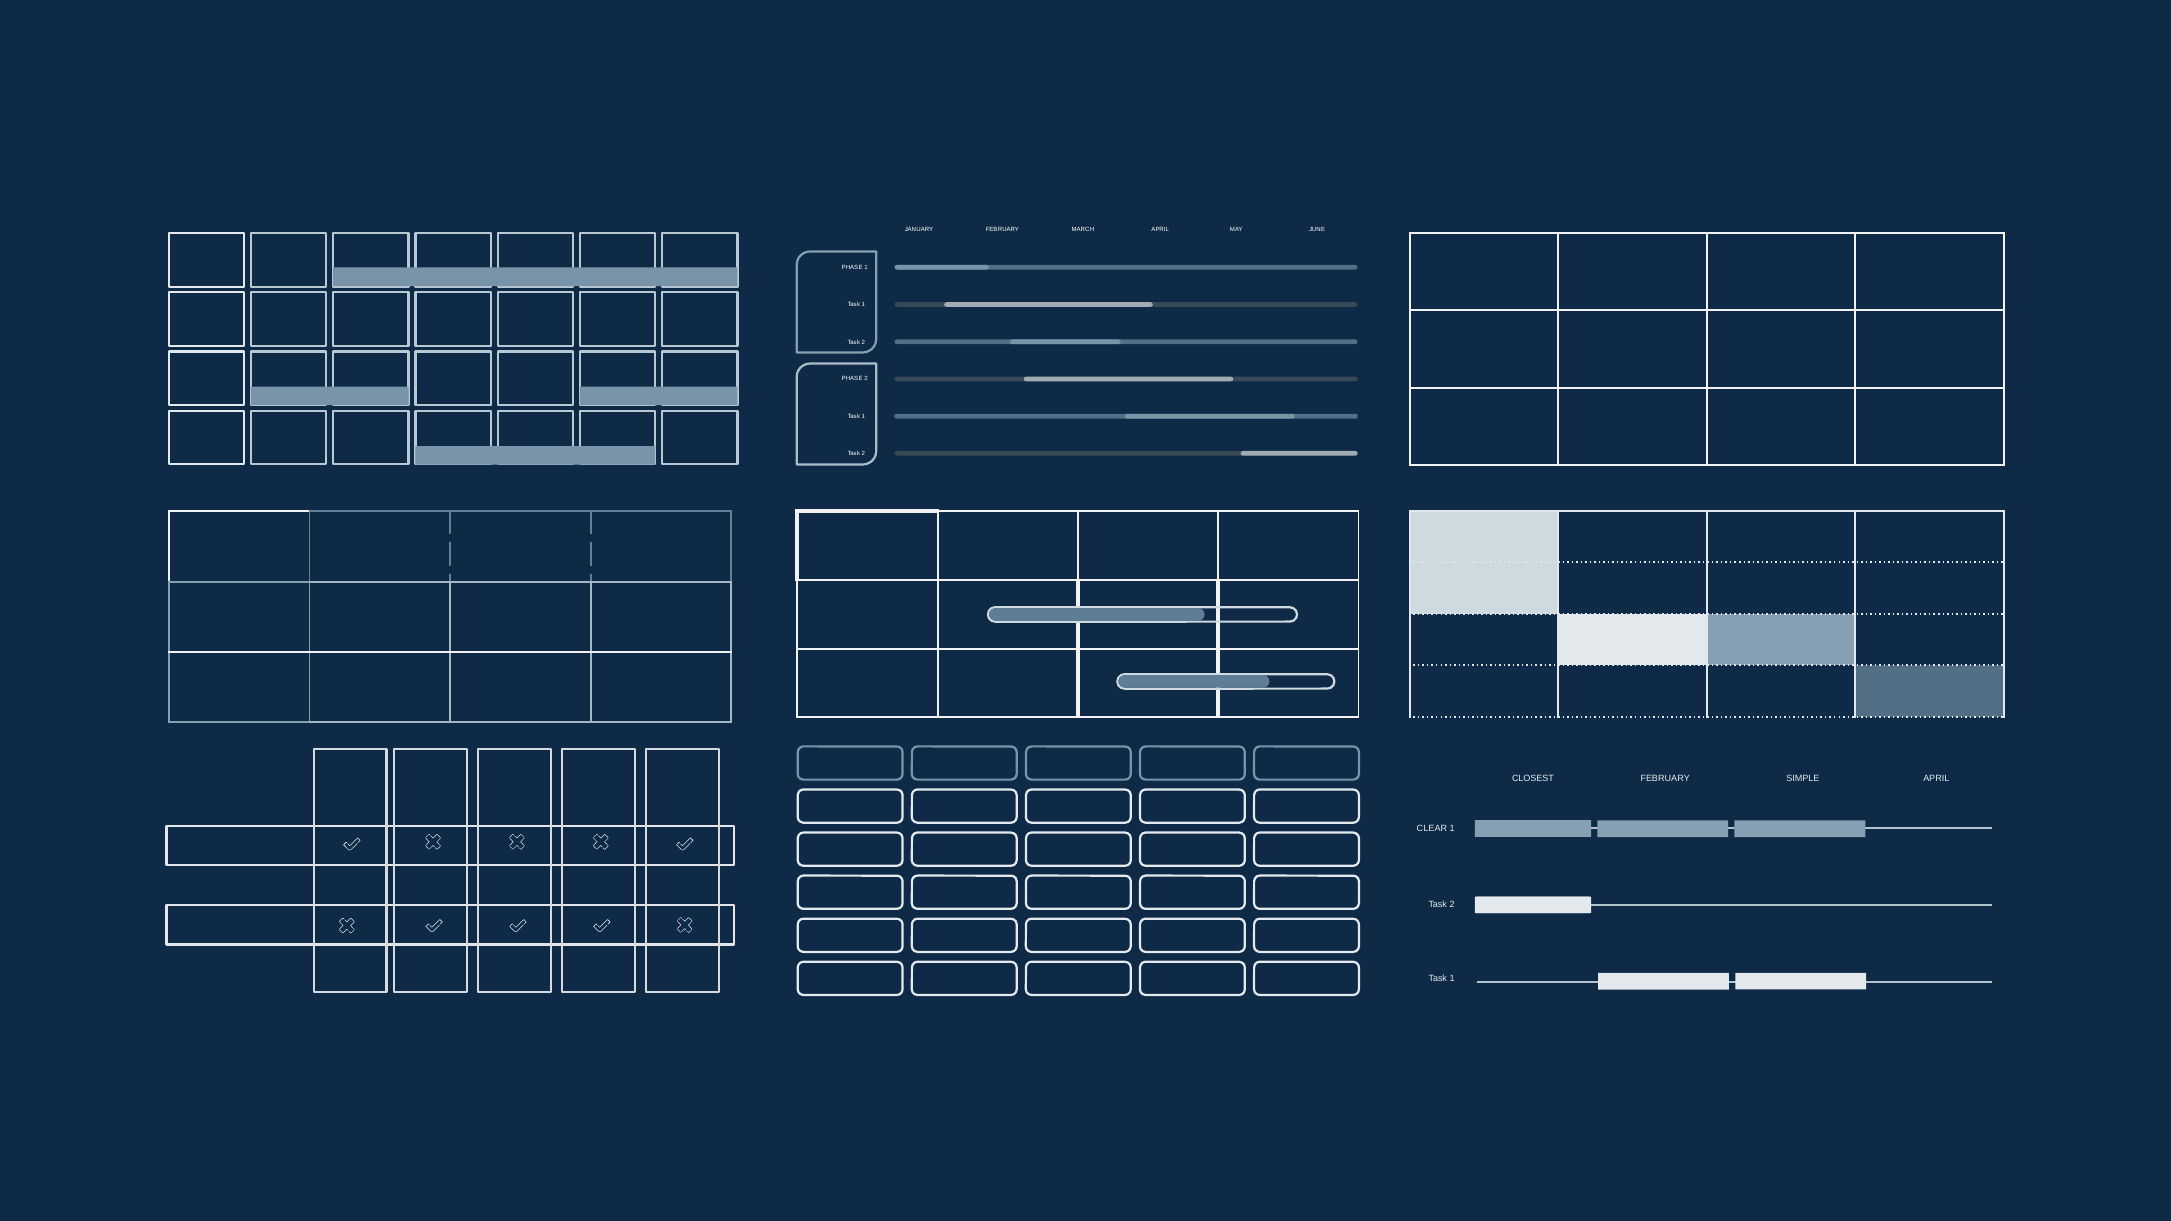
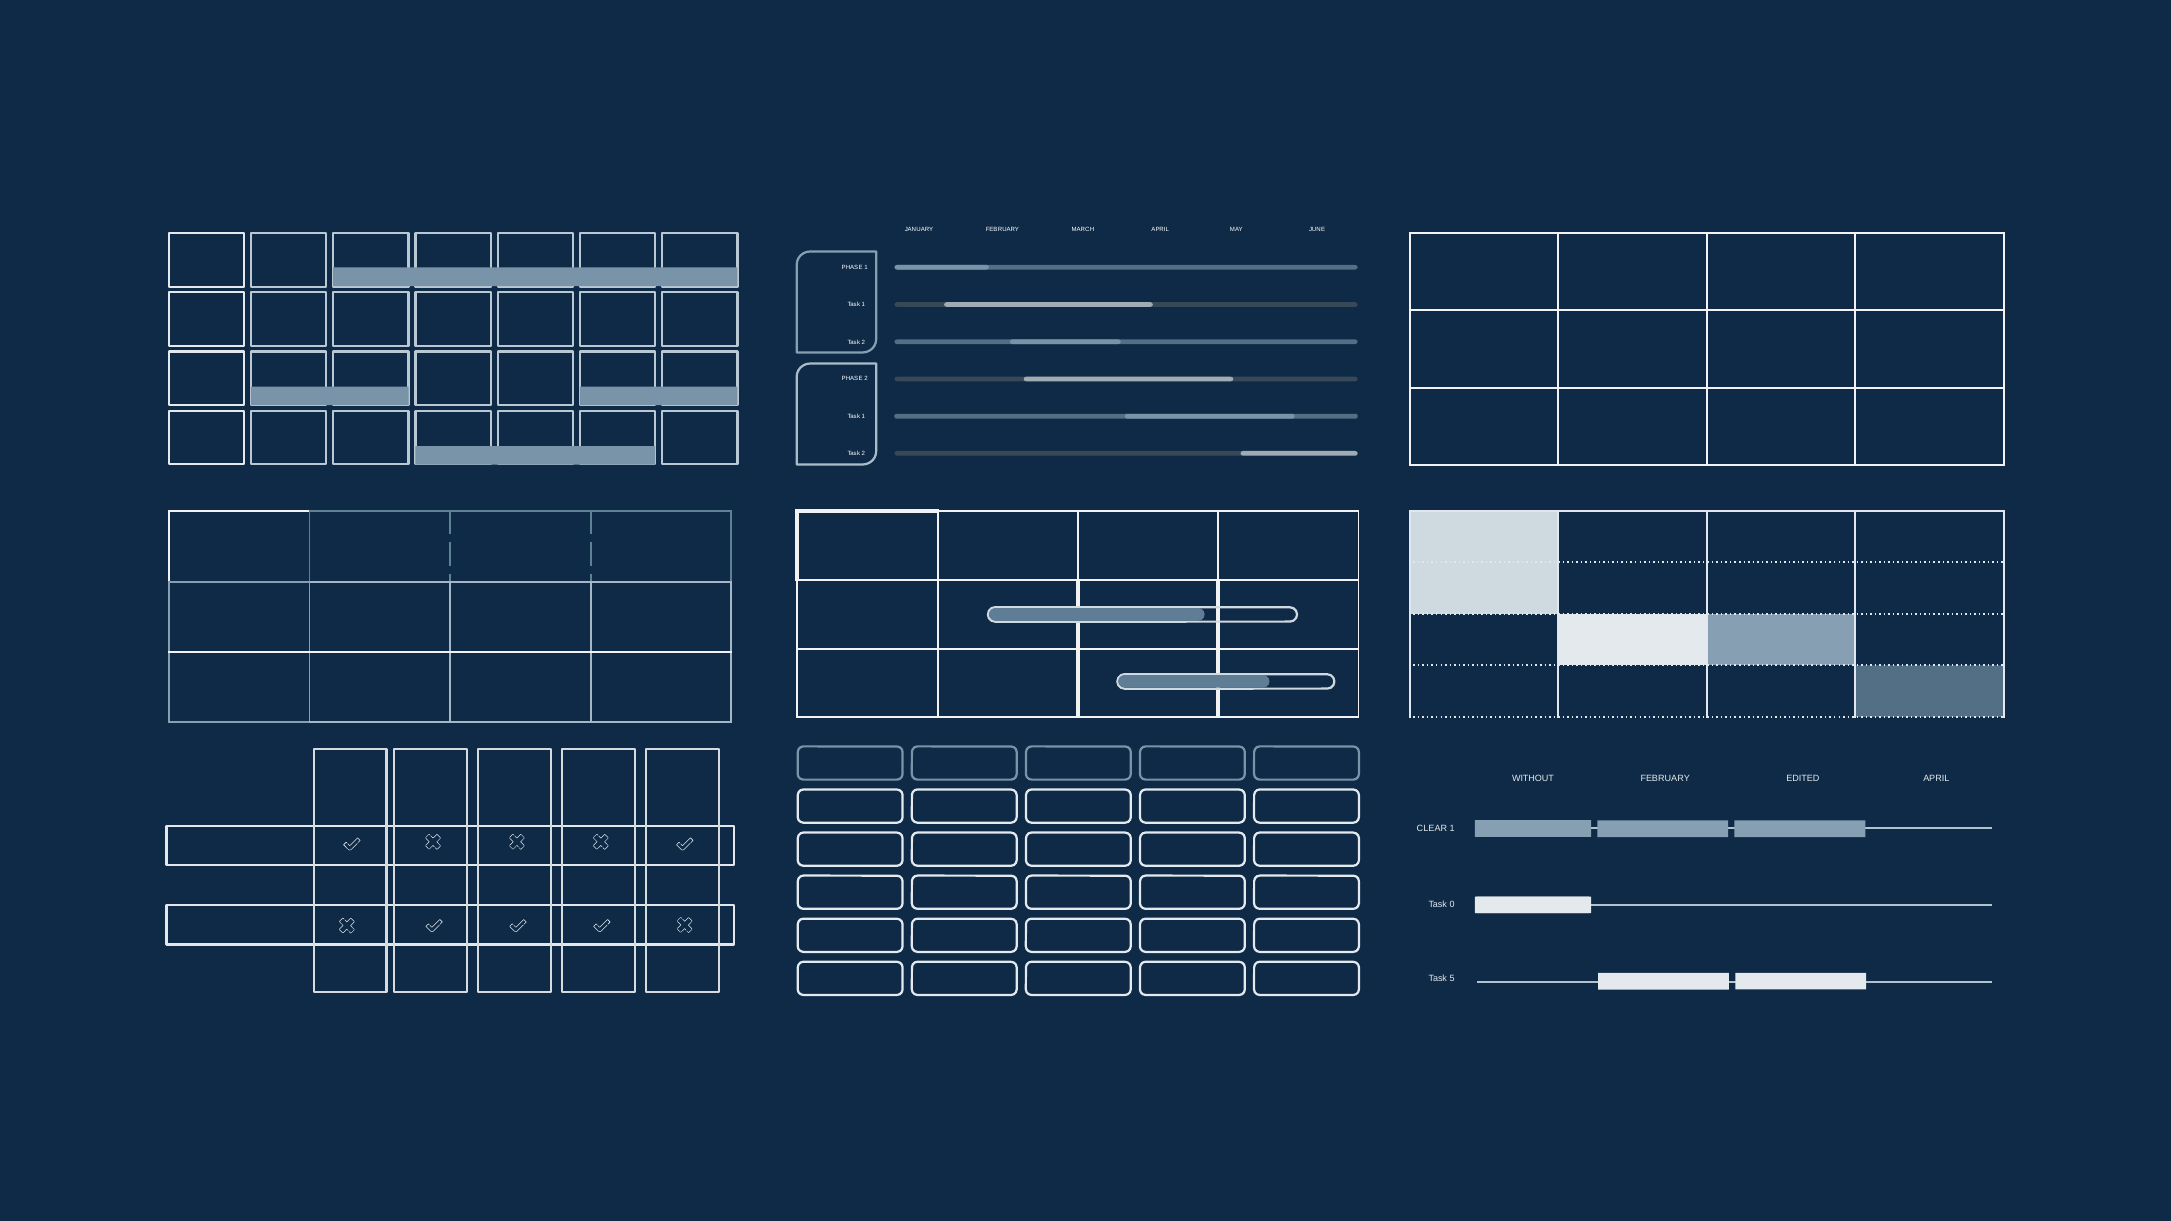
CLOSEST: CLOSEST -> WITHOUT
SIMPLE: SIMPLE -> EDITED
2 at (1452, 904): 2 -> 0
1 at (1452, 979): 1 -> 5
